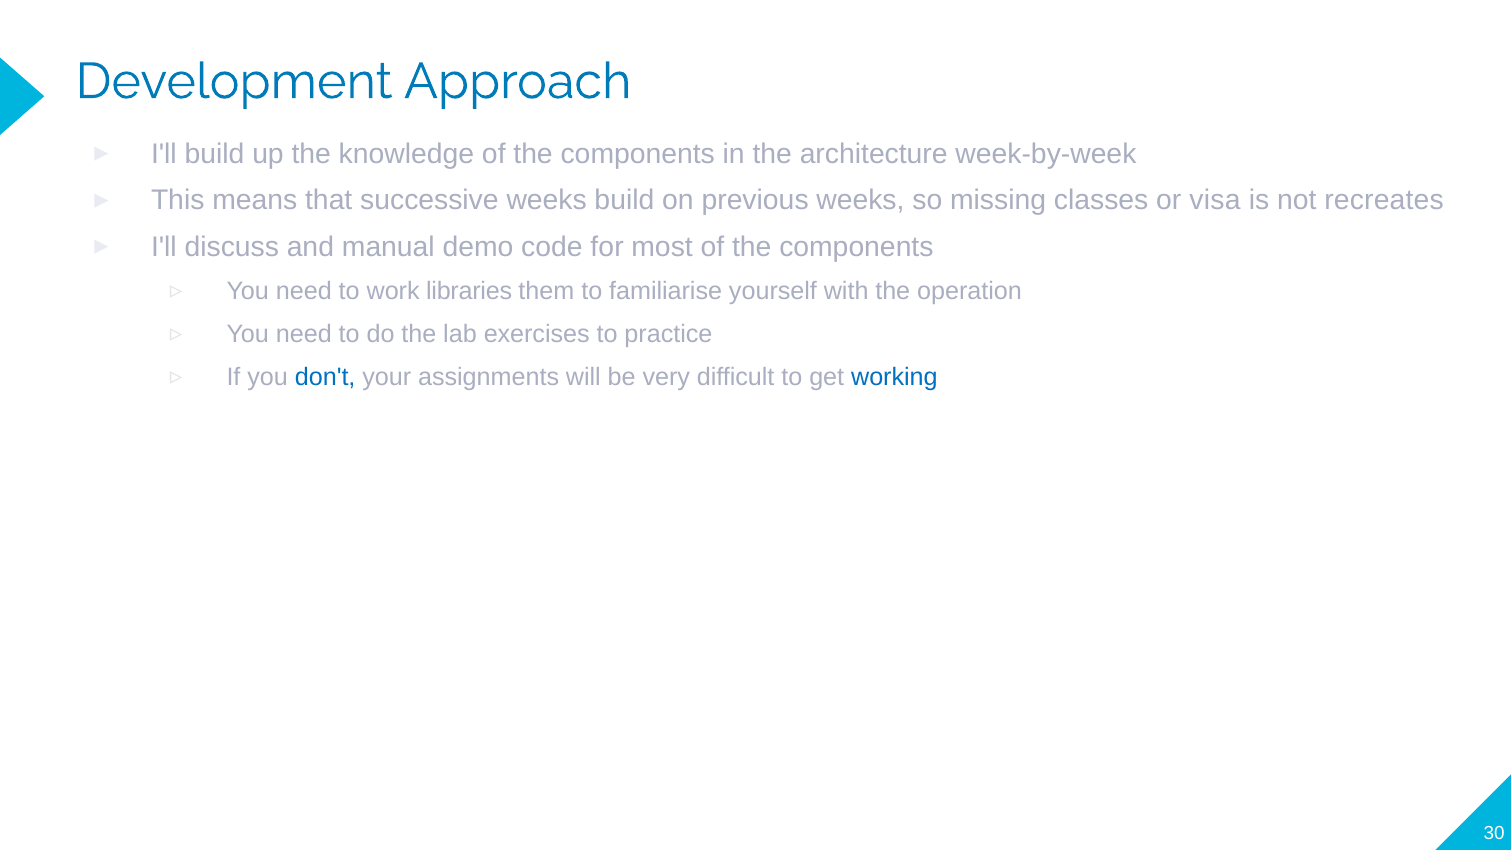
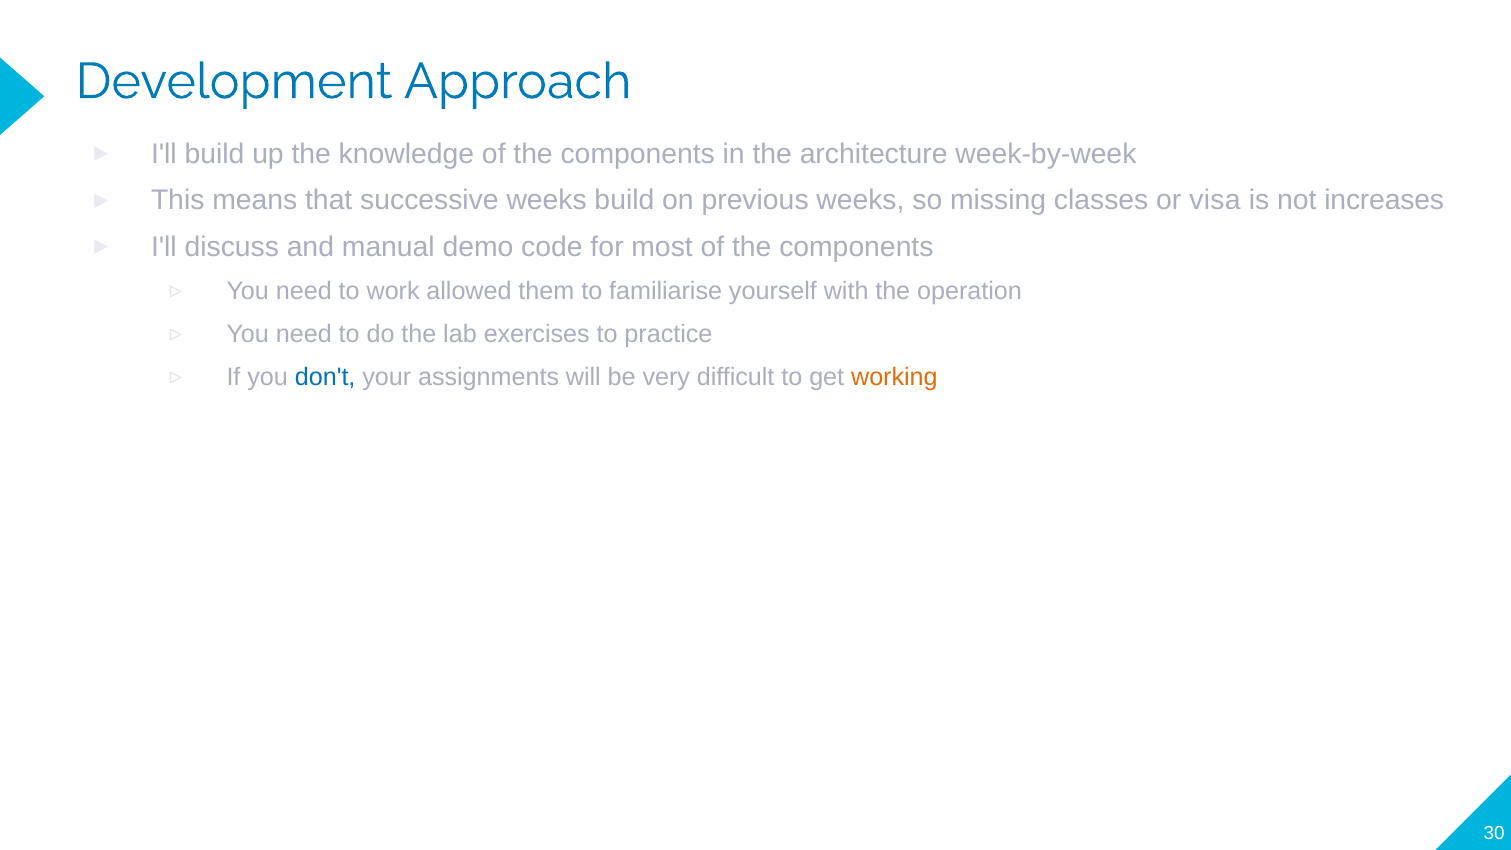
recreates: recreates -> increases
libraries: libraries -> allowed
working colour: blue -> orange
